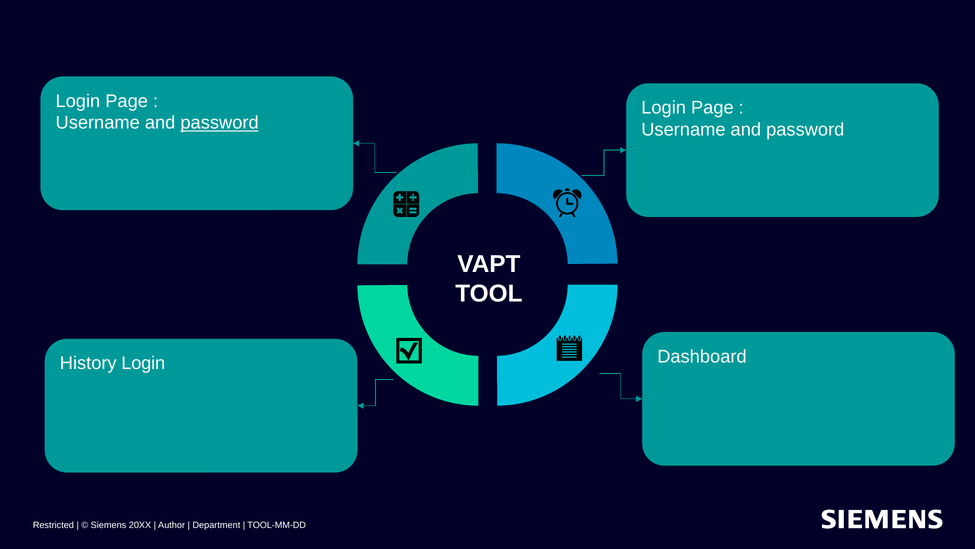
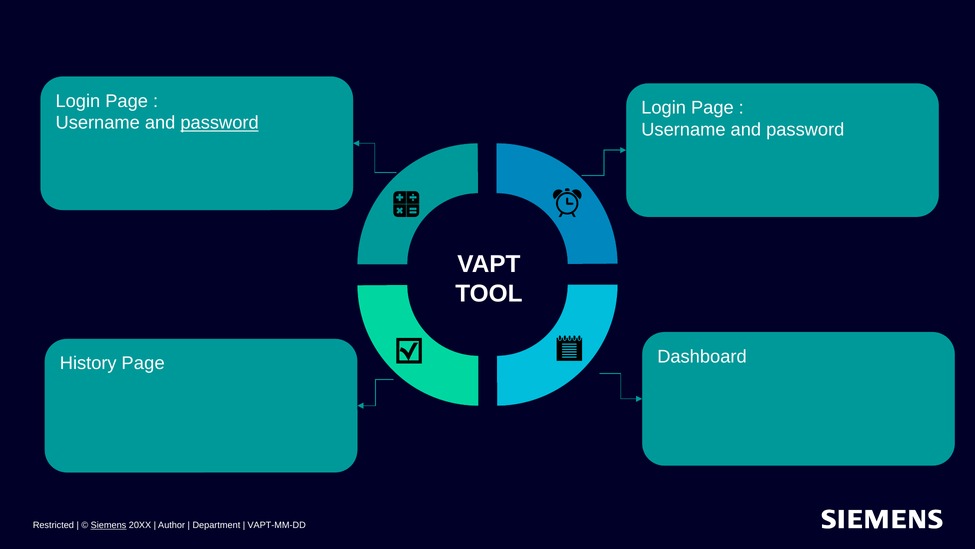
History Login: Login -> Page
Siemens underline: none -> present
TOOL-MM-DD: TOOL-MM-DD -> VAPT-MM-DD
